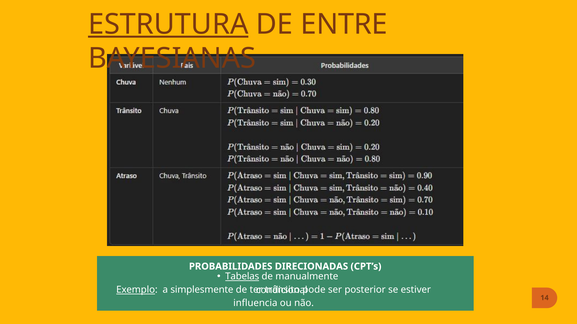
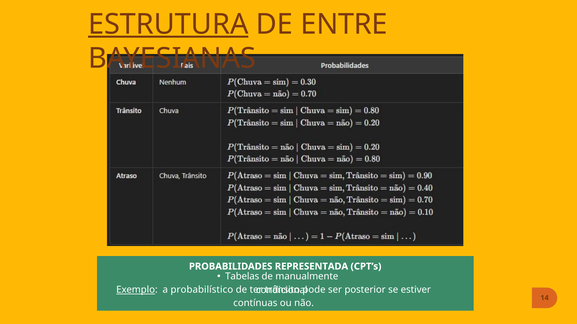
DIRECIONADAS: DIRECIONADAS -> REPRESENTADA
Tabelas underline: present -> none
simplesmente: simplesmente -> probabilístico
influencia: influencia -> contínuas
